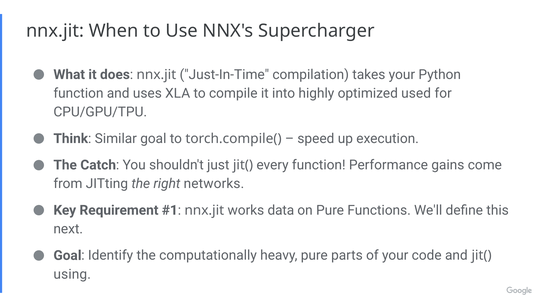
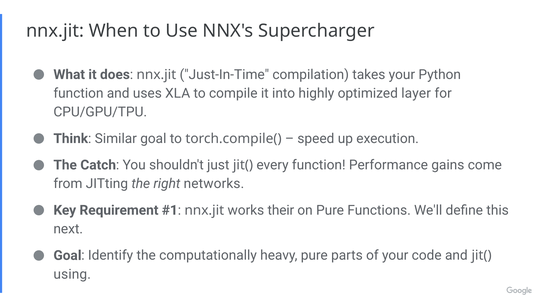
used: used -> layer
data: data -> their
